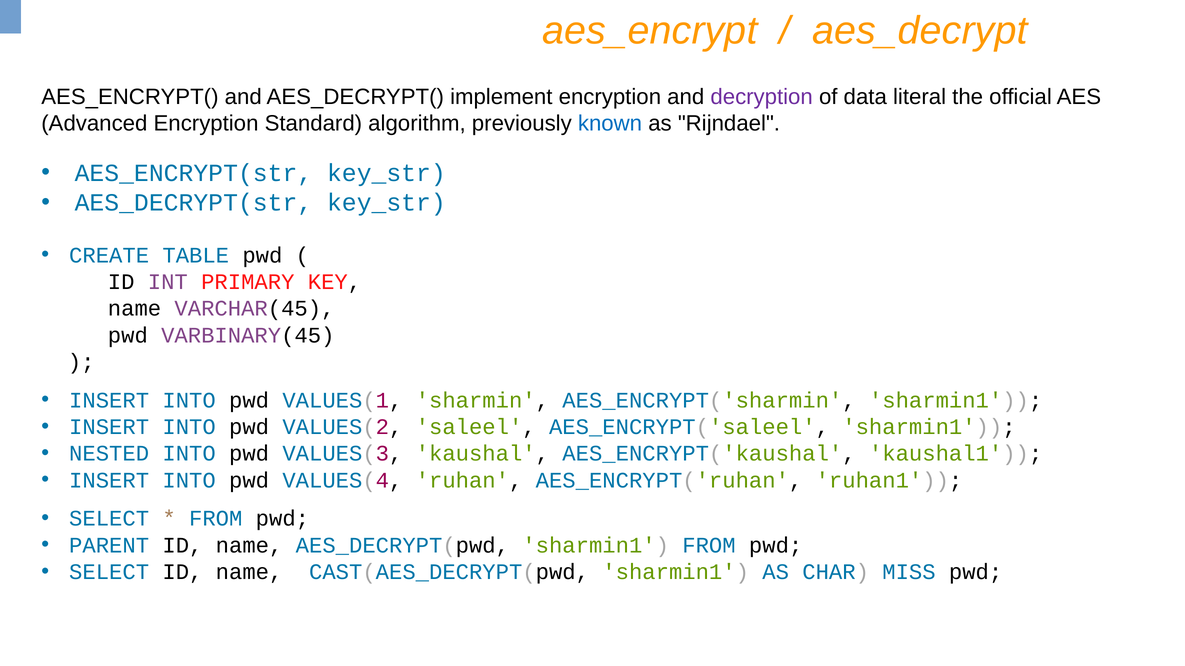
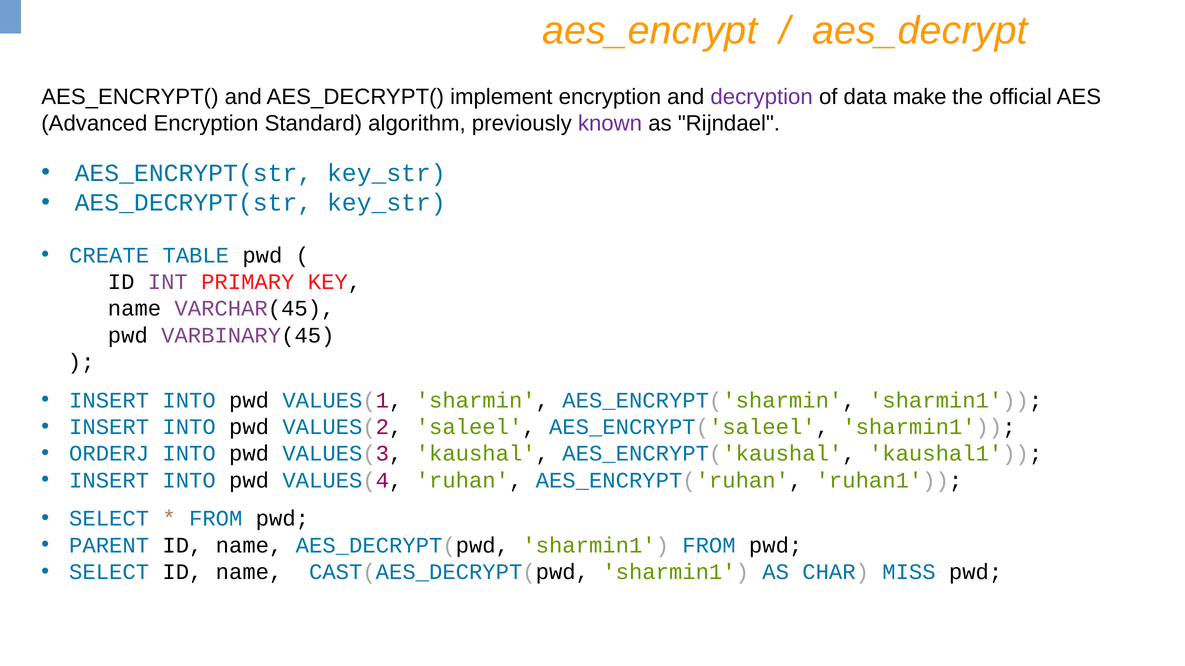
literal: literal -> make
known colour: blue -> purple
NESTED: NESTED -> ORDERJ
